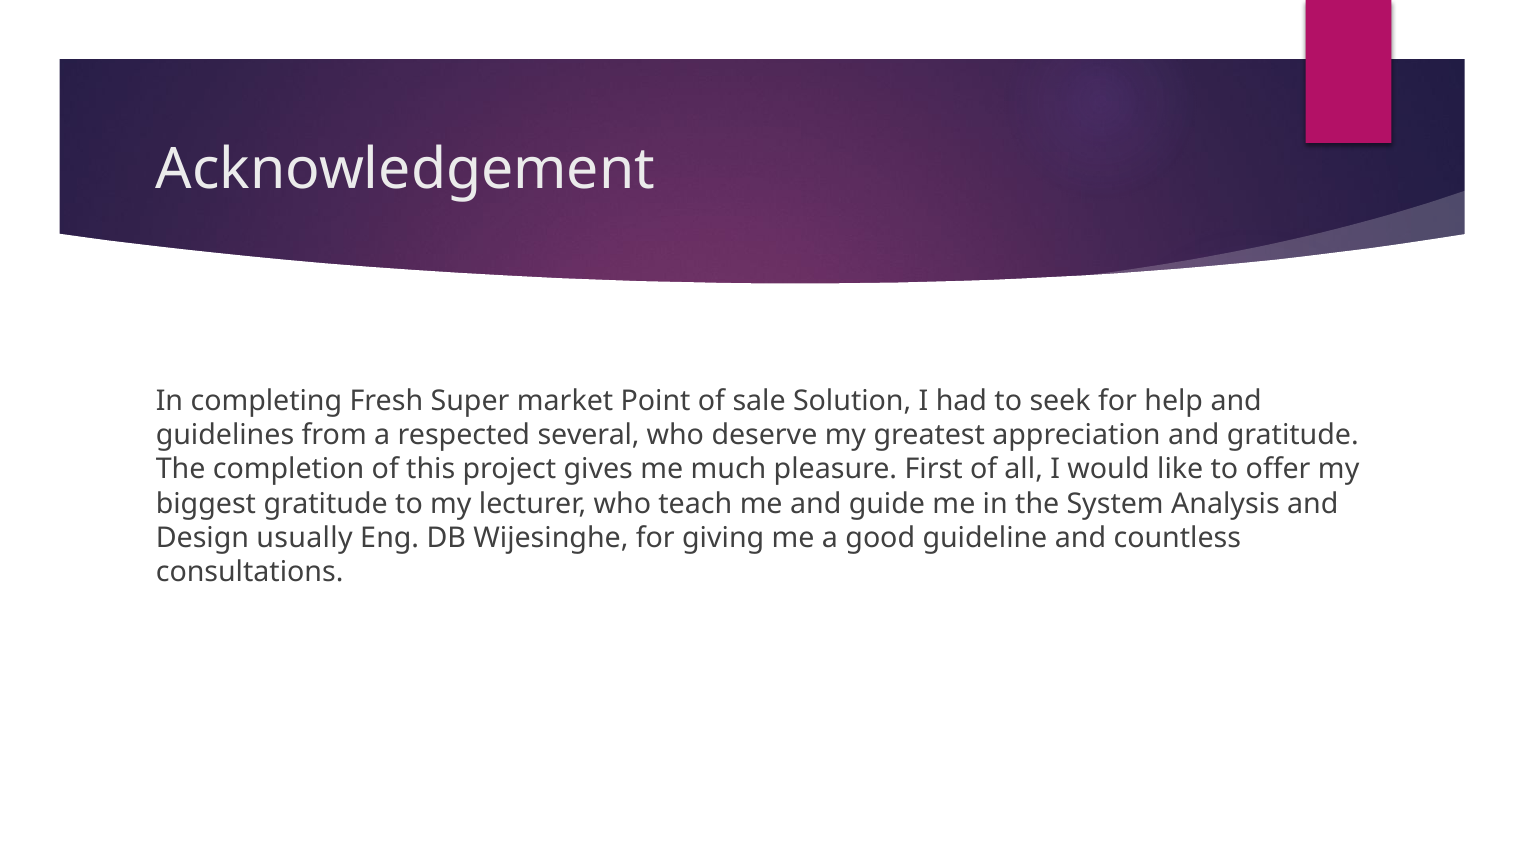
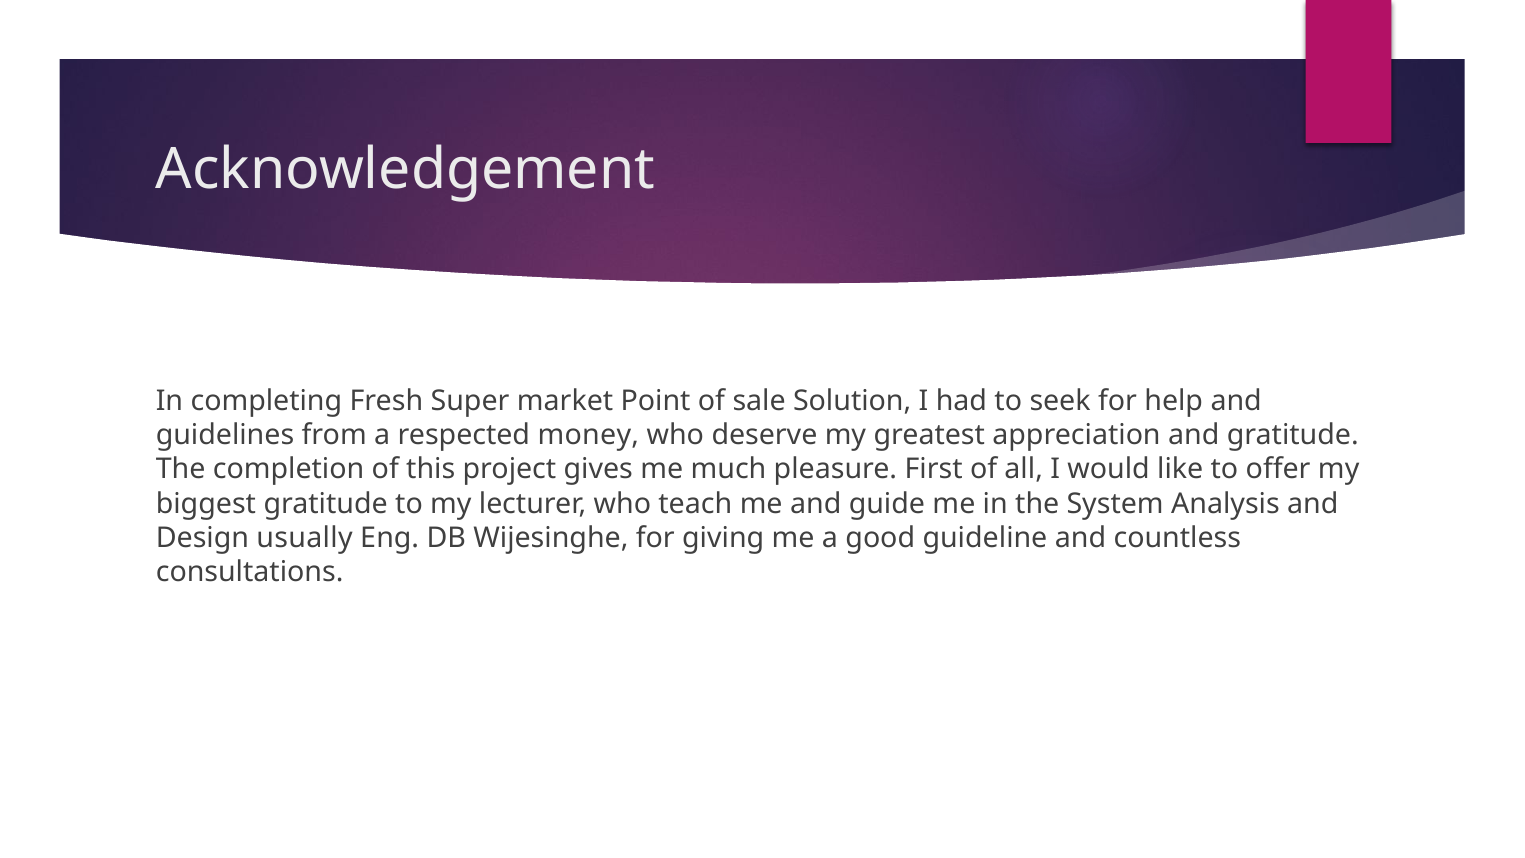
several: several -> money
